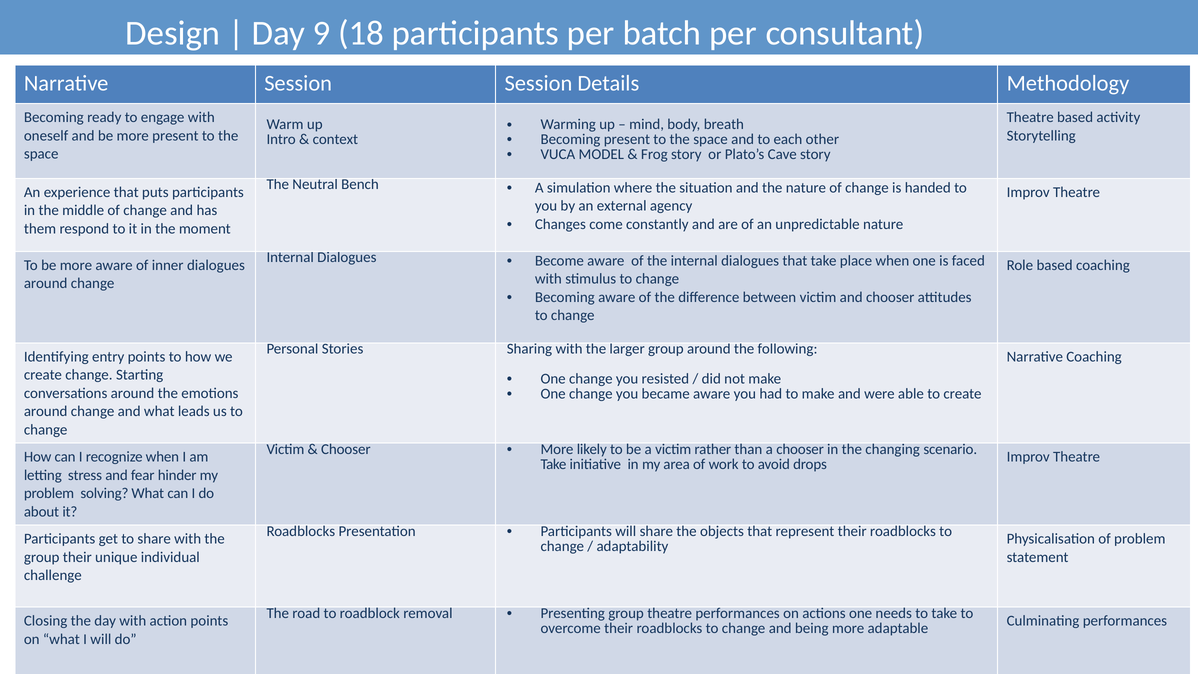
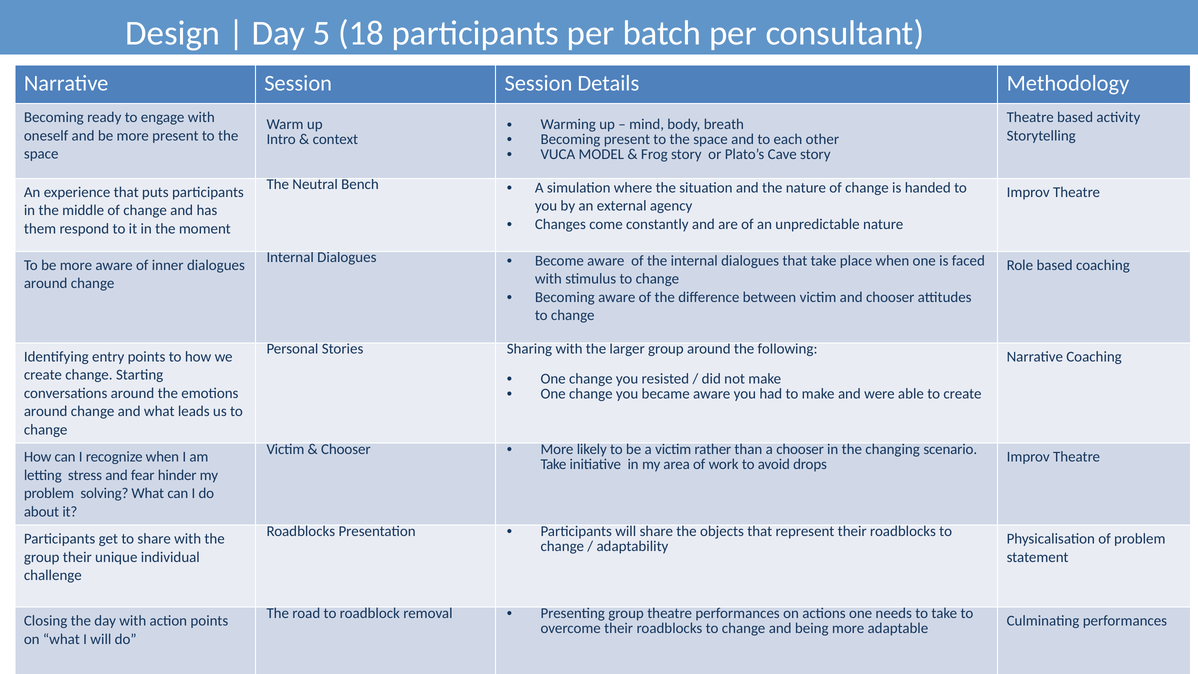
9: 9 -> 5
